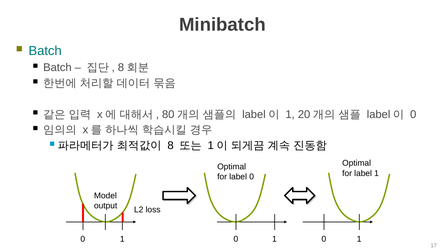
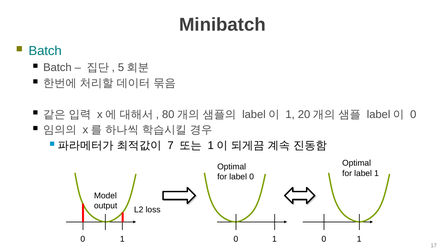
8 at (121, 67): 8 -> 5
8 at (171, 145): 8 -> 7
